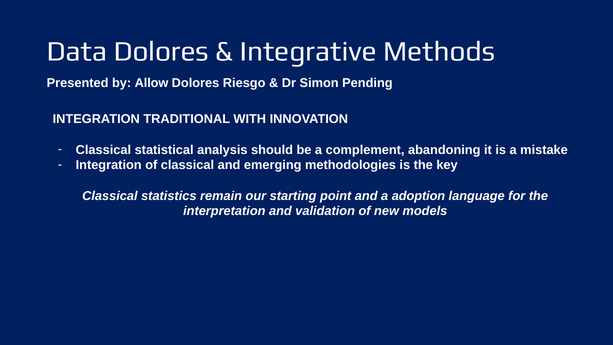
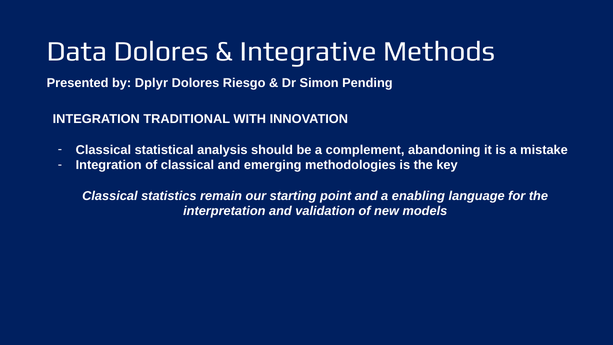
Allow: Allow -> Dplyr
adoption: adoption -> enabling
